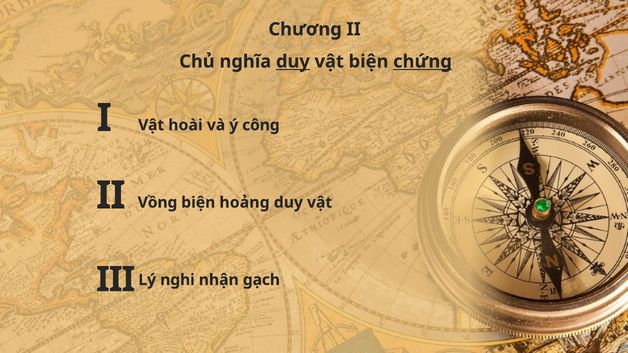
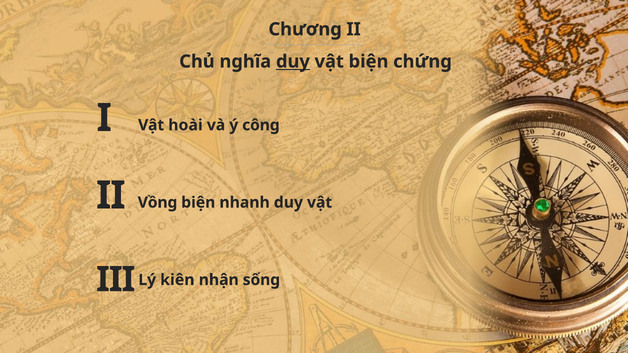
chứng underline: present -> none
hoảng: hoảng -> nhanh
nghi: nghi -> kiên
gạch: gạch -> sống
